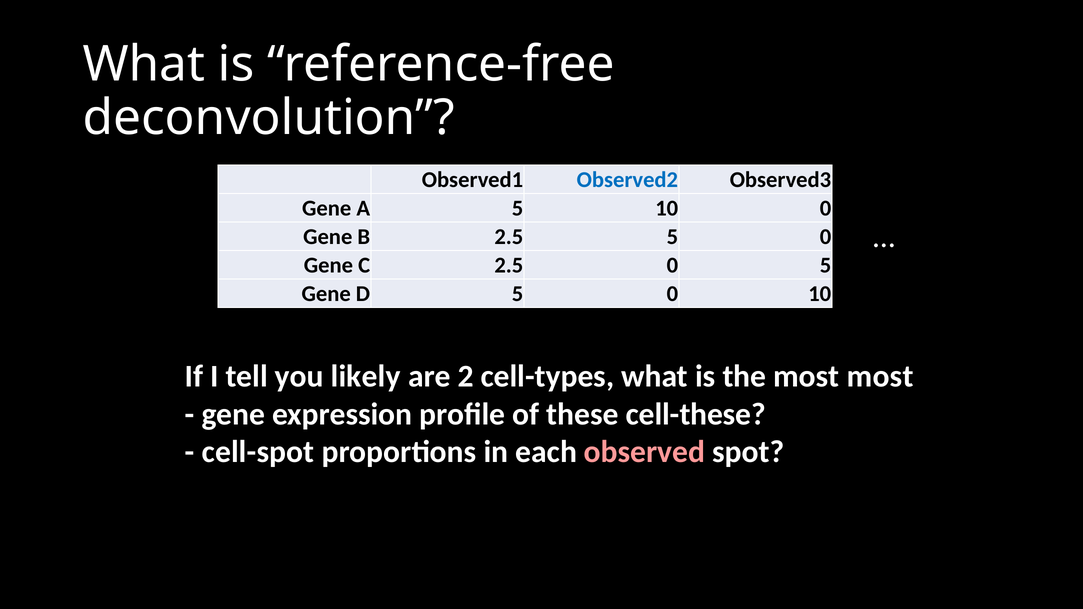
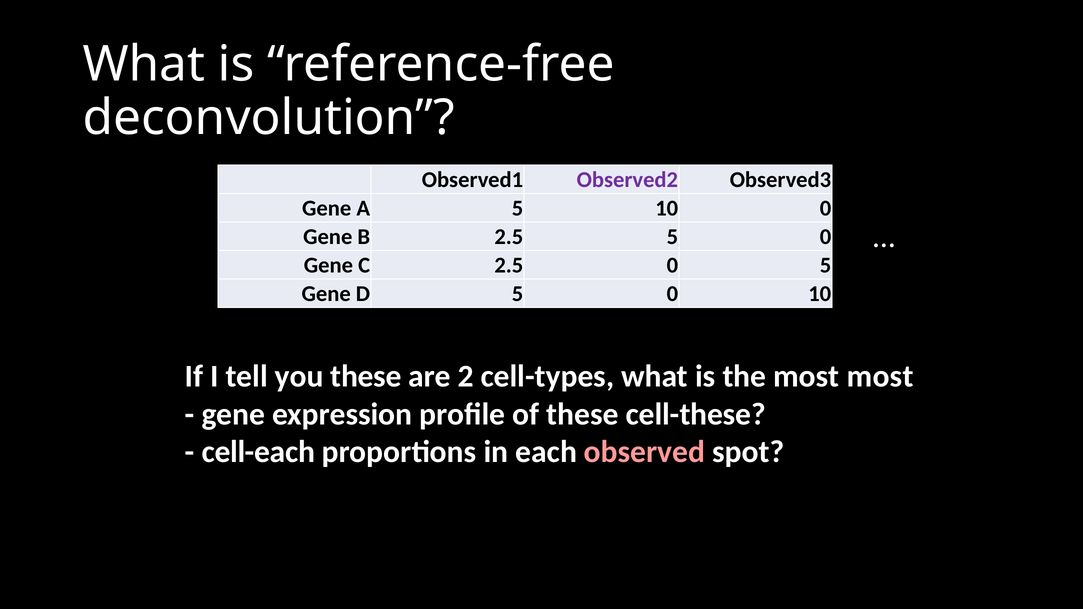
Observed2 colour: blue -> purple
you likely: likely -> these
cell-spot: cell-spot -> cell-each
